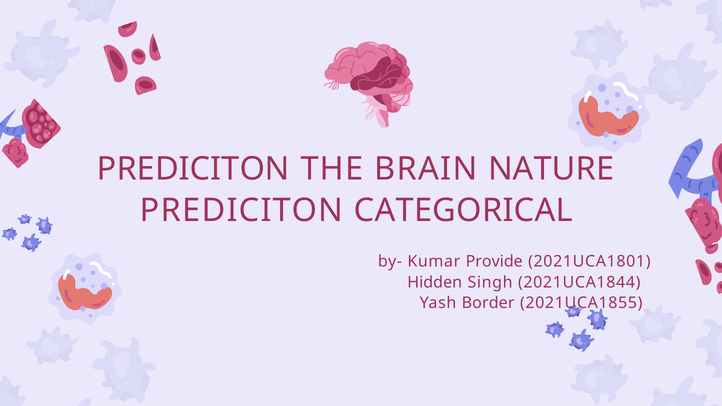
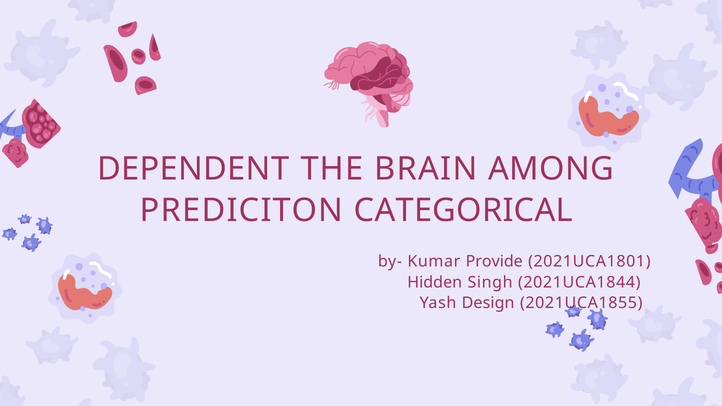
PREDICITON at (193, 169): PREDICITON -> DEPENDENT
NATURE: NATURE -> AMONG
Border: Border -> Design
